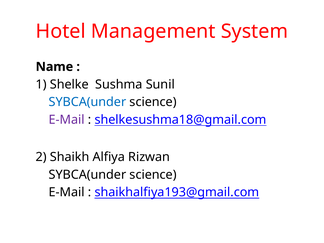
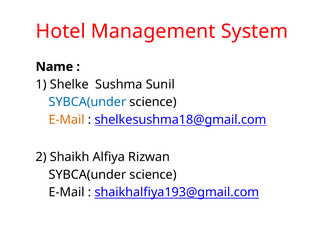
E-Mail at (67, 120) colour: purple -> orange
